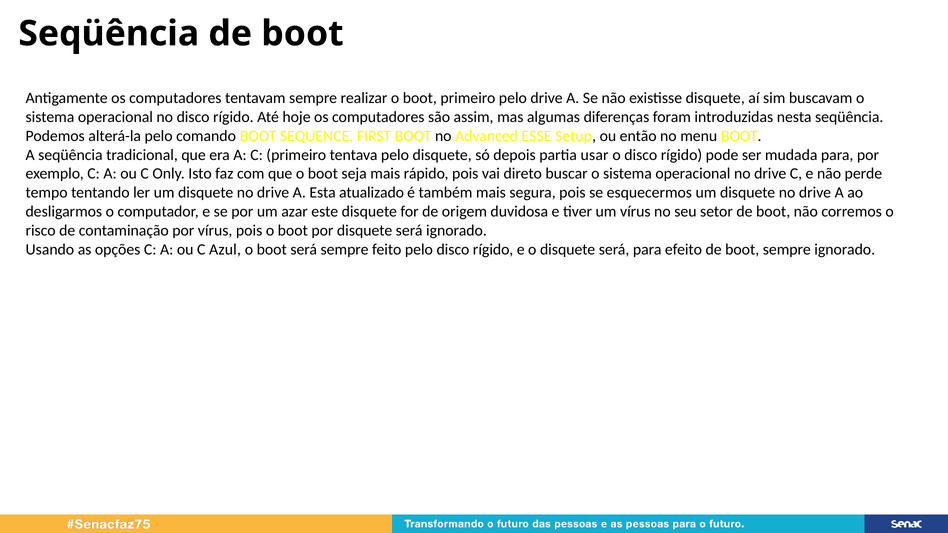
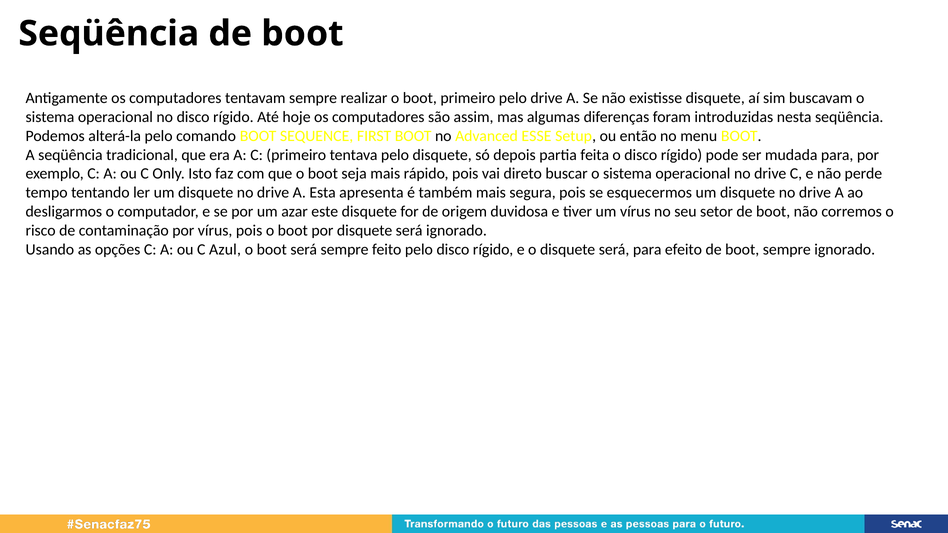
usar: usar -> feita
atualizado: atualizado -> apresenta
